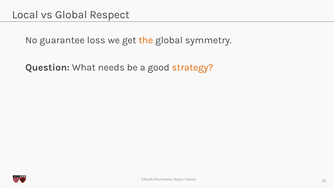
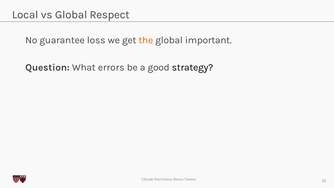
symmetry: symmetry -> important
needs: needs -> errors
strategy colour: orange -> black
